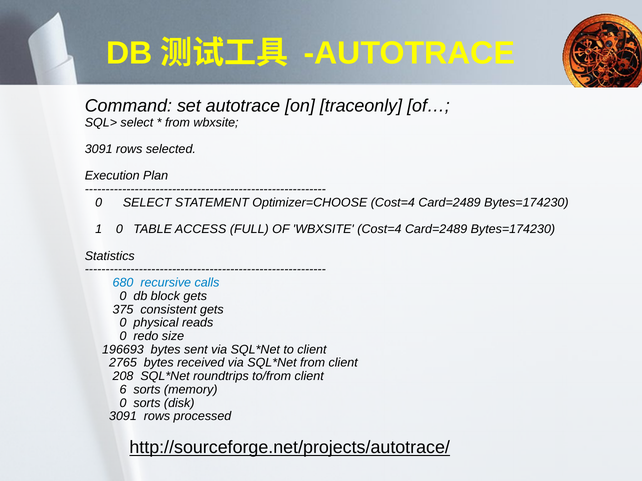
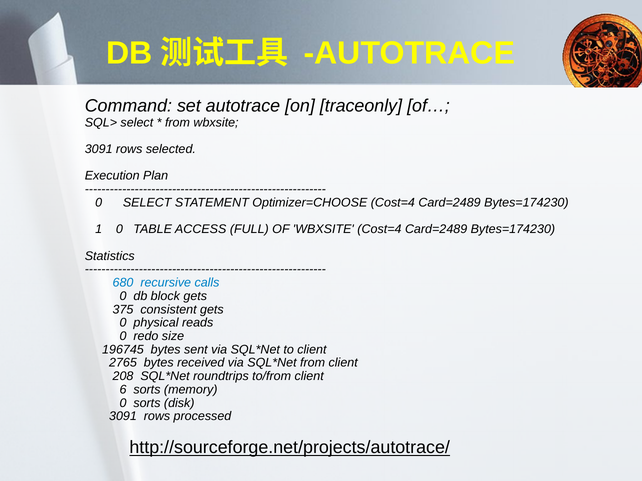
196693: 196693 -> 196745
